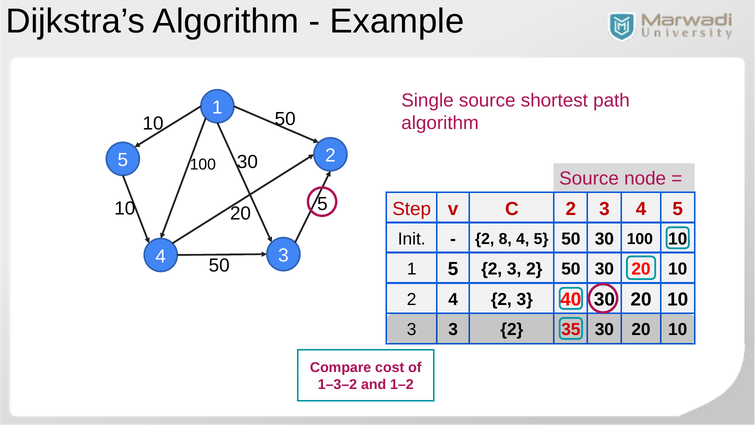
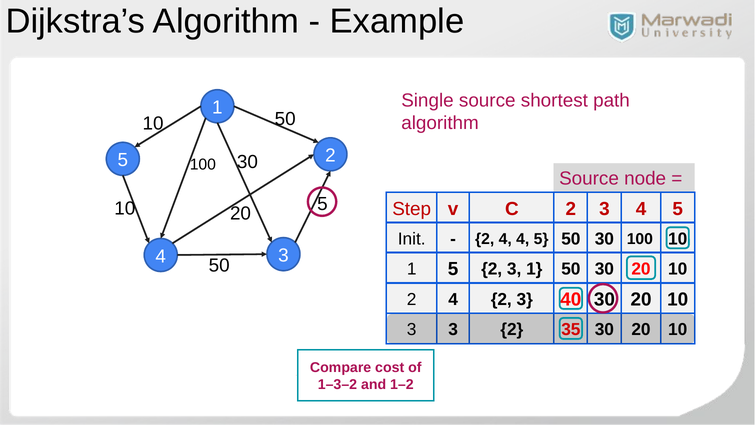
8 at (505, 239): 8 -> 4
2 3 2: 2 -> 1
